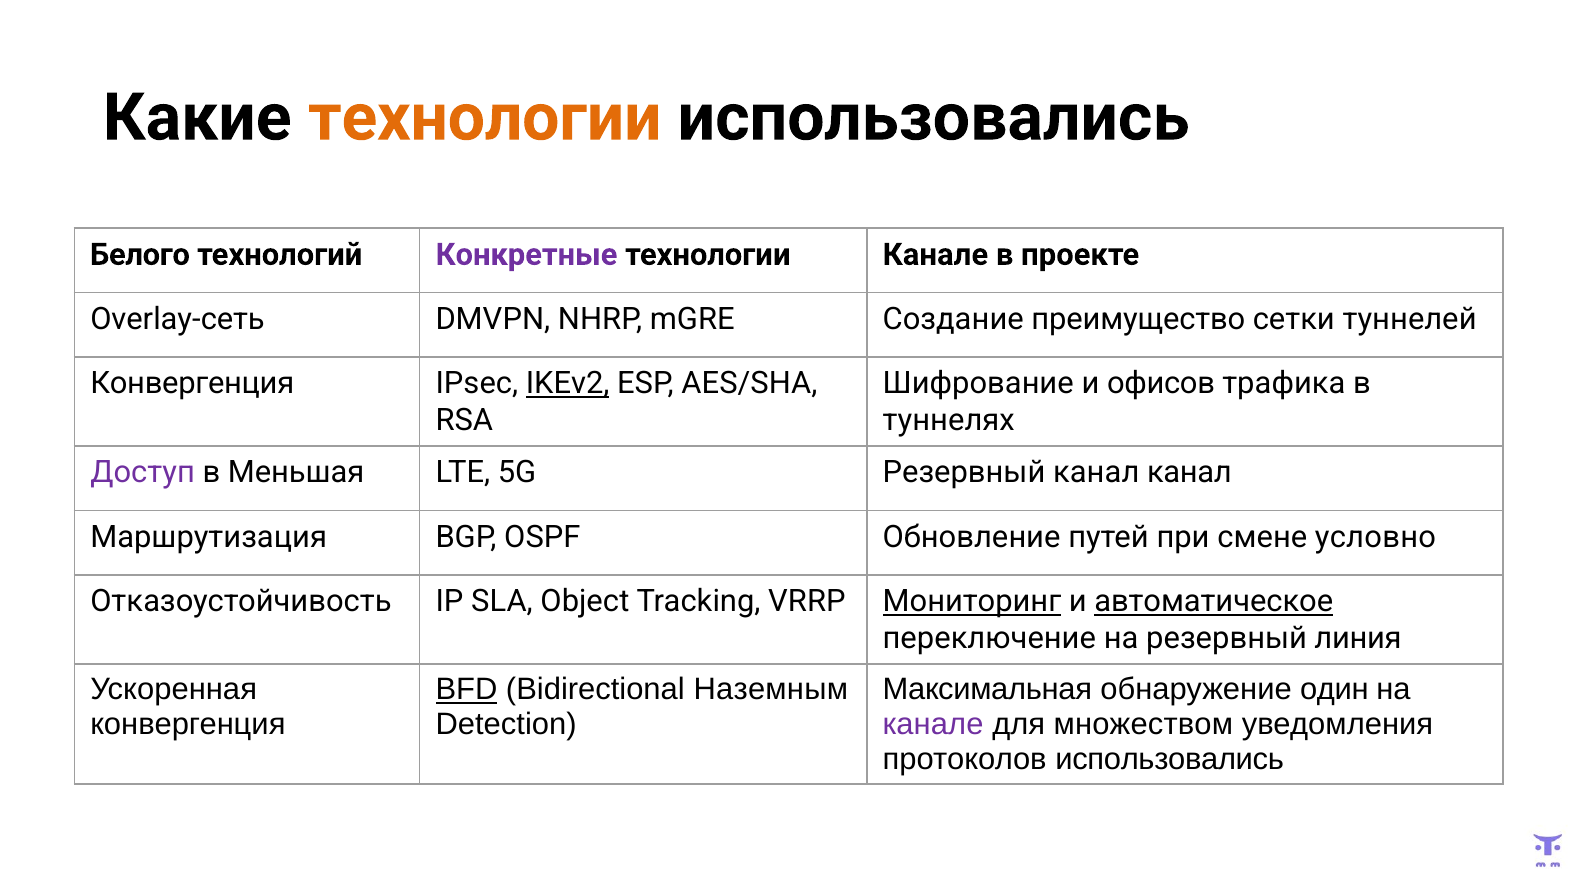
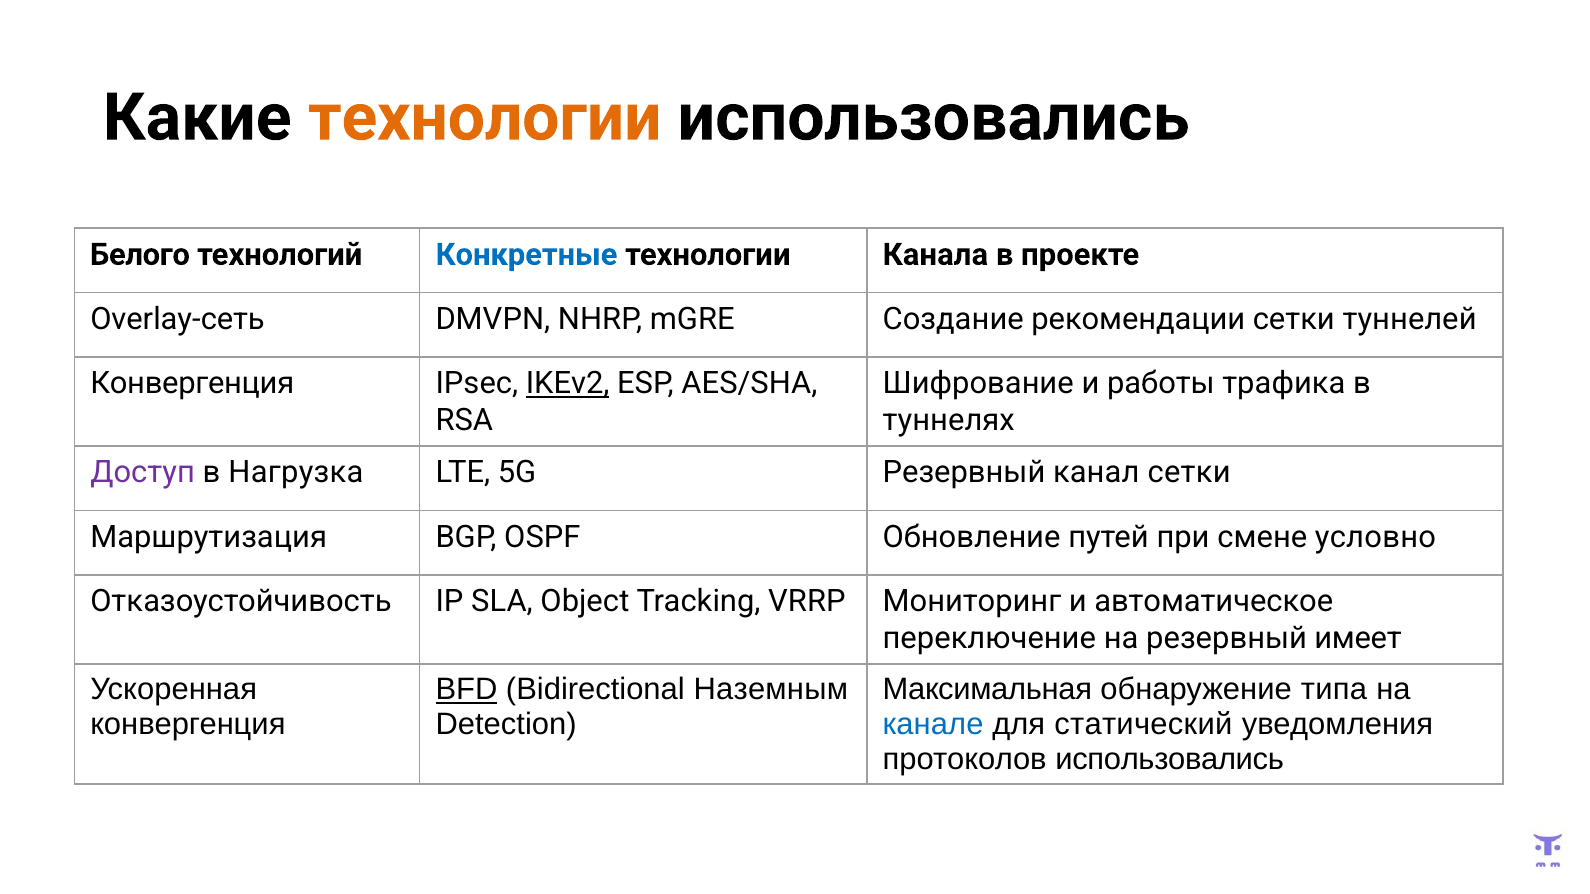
Конкретные colour: purple -> blue
технологии Канале: Канале -> Канала
преимущество: преимущество -> рекомендации
офисов: офисов -> работы
Меньшая: Меньшая -> Нагрузка
канал канал: канал -> сетки
Мониторинг underline: present -> none
автоматическое underline: present -> none
линия: линия -> имеет
один: один -> типа
канале at (933, 725) colour: purple -> blue
множеством: множеством -> статический
